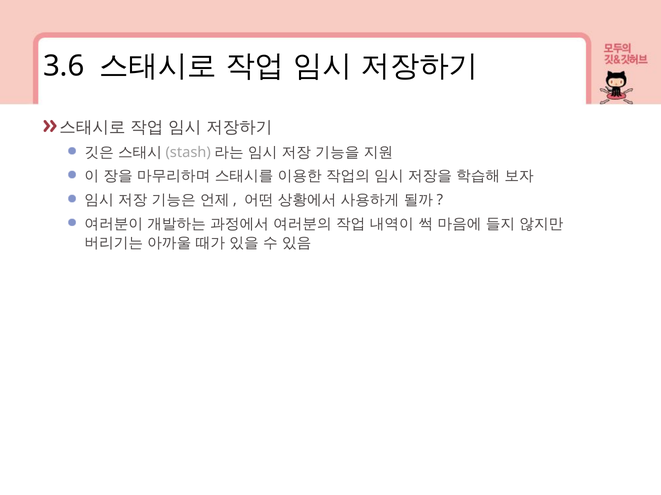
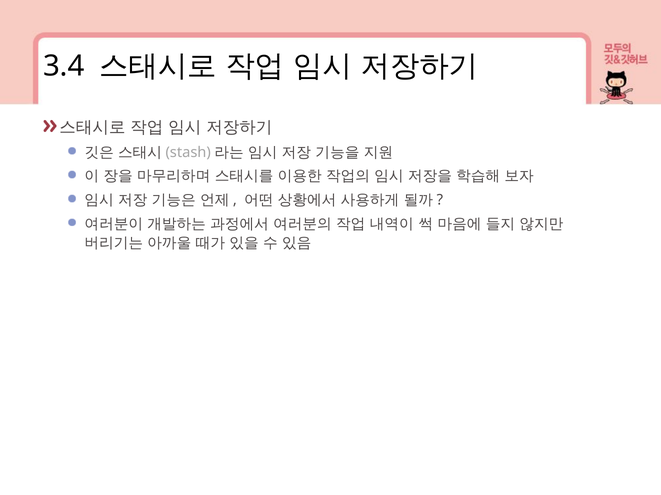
3.6: 3.6 -> 3.4
